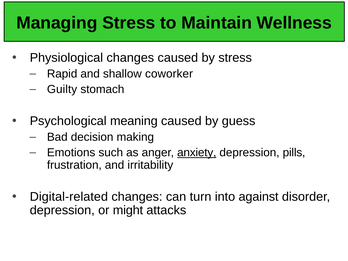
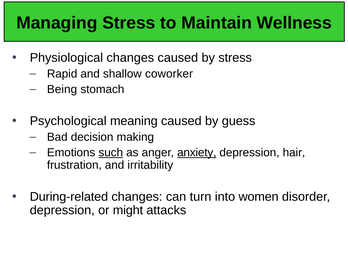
Guilty: Guilty -> Being
such underline: none -> present
pills: pills -> hair
Digital-related: Digital-related -> During-related
against: against -> women
